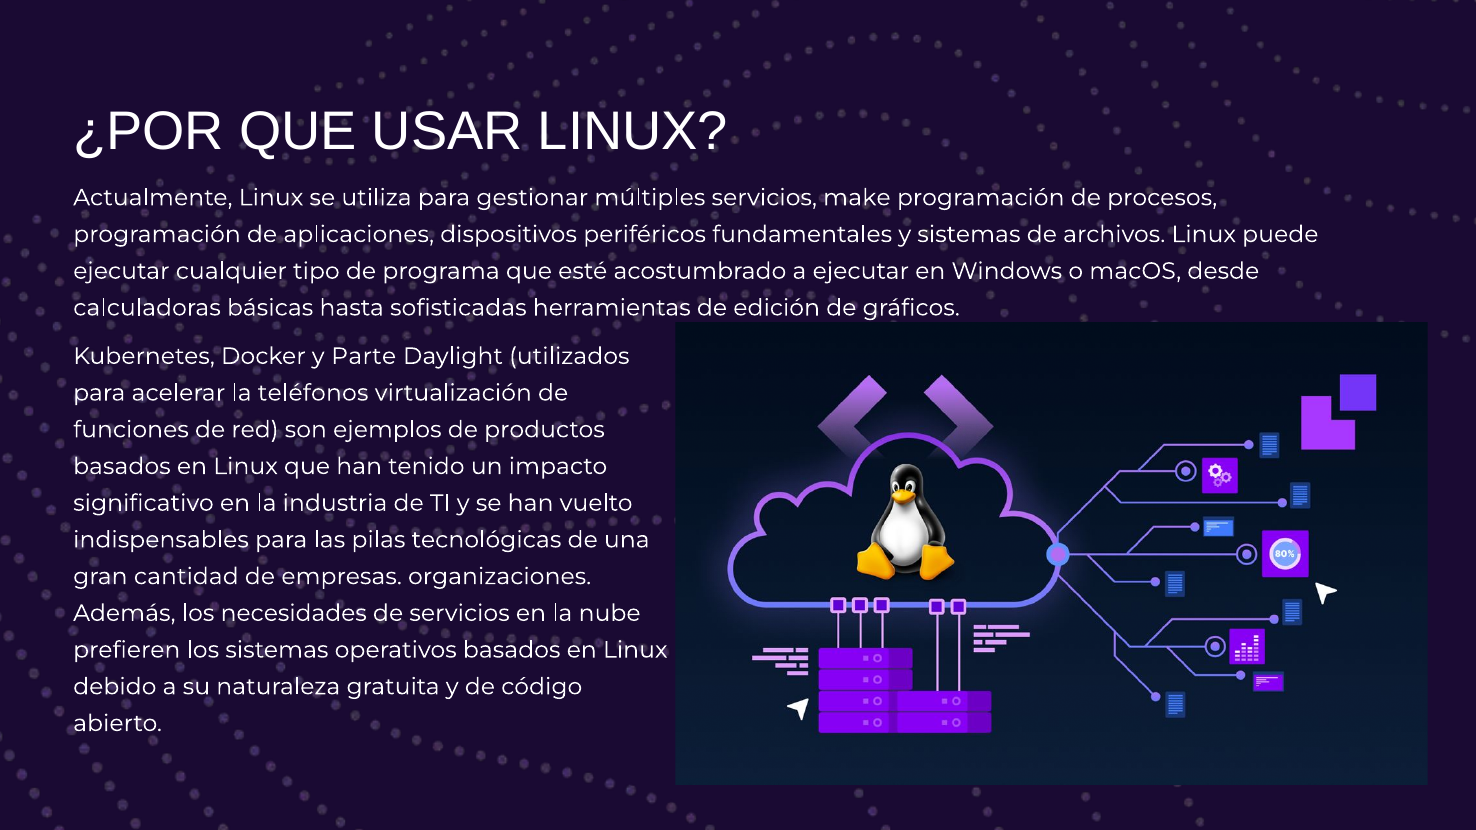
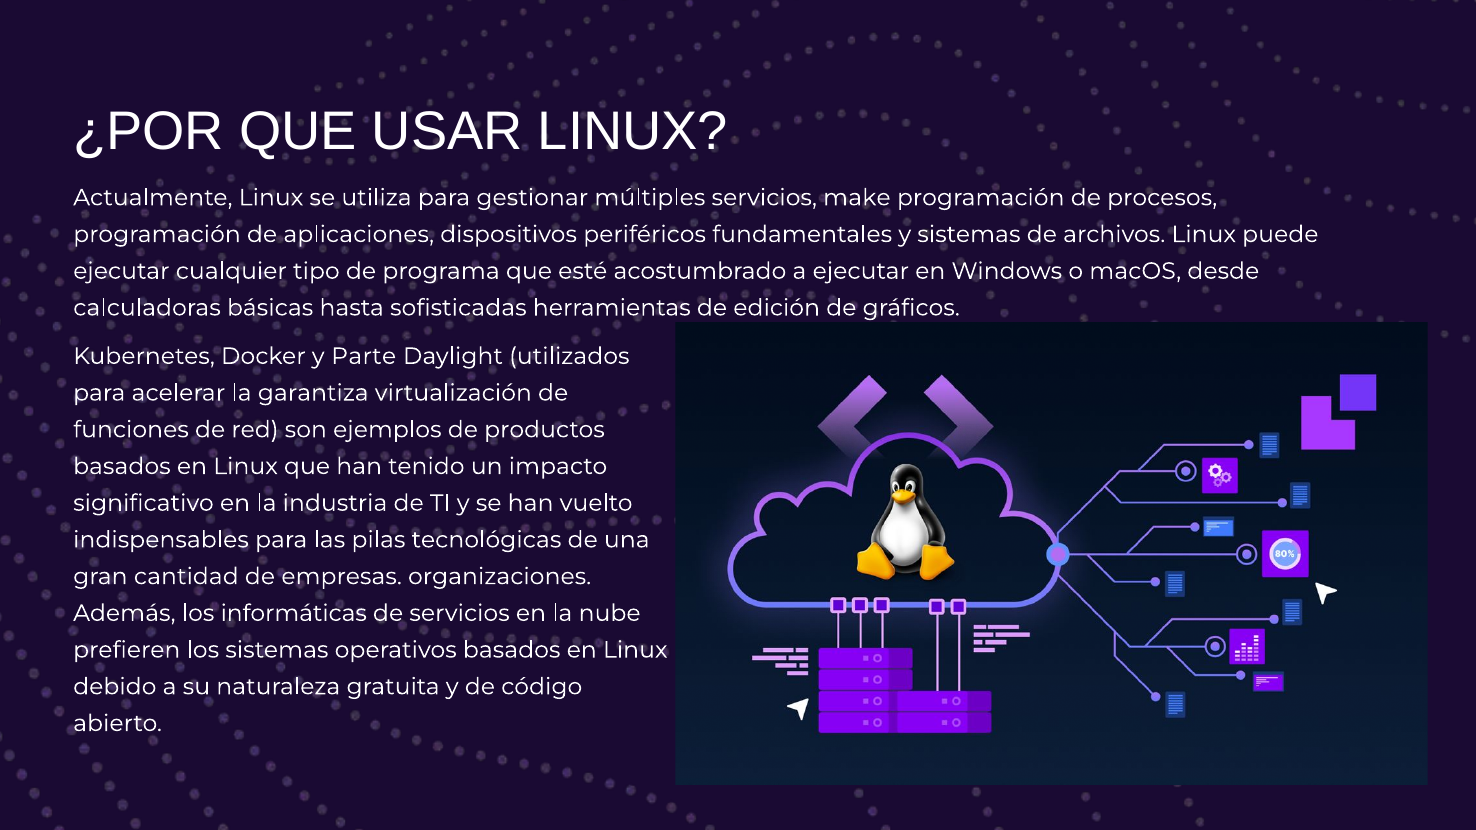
teléfonos: teléfonos -> garantiza
necesidades: necesidades -> informáticas
